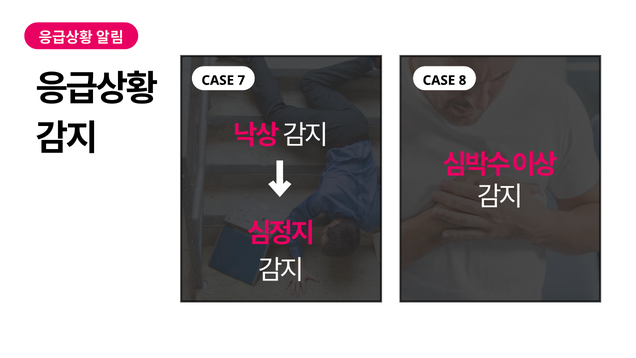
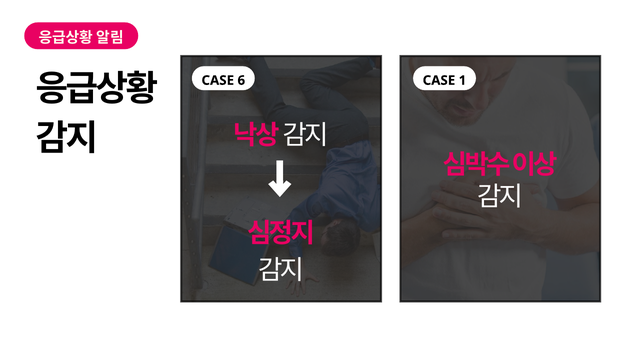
7: 7 -> 6
8: 8 -> 1
